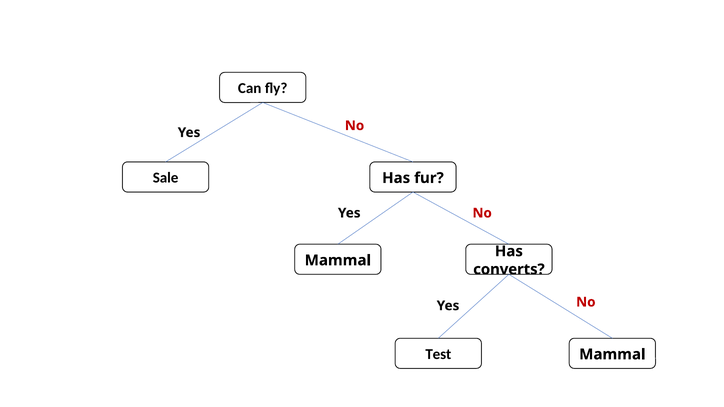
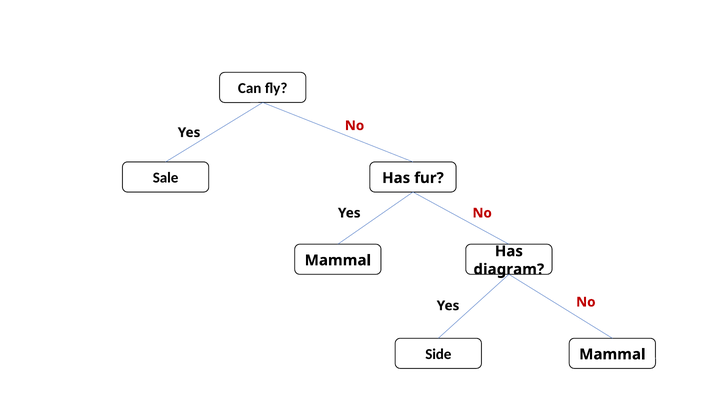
converts: converts -> diagram
Test: Test -> Side
